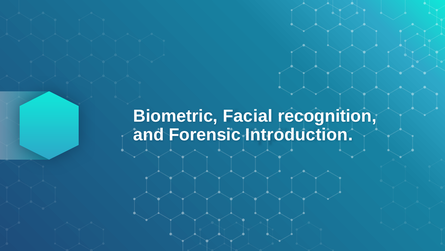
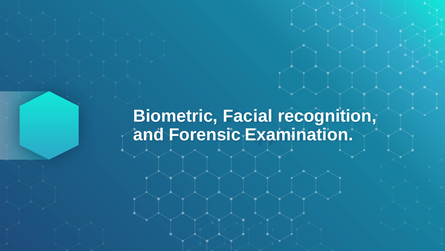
Introduction: Introduction -> Examination
